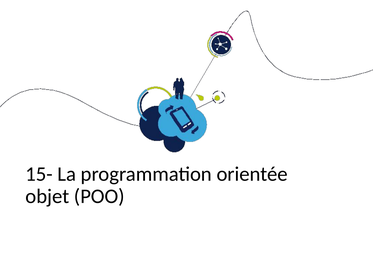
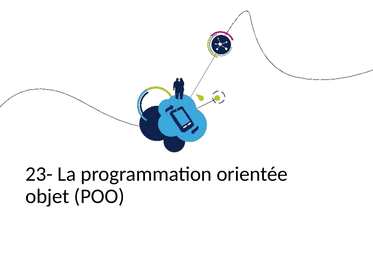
15-: 15- -> 23-
